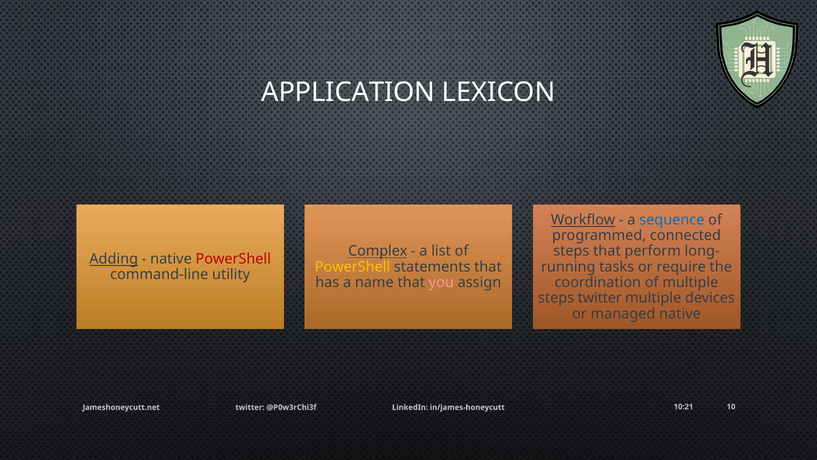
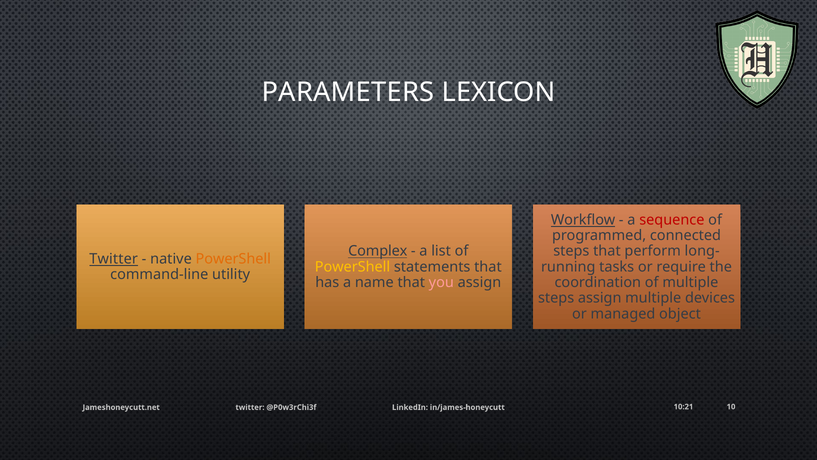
APPLICATION: APPLICATION -> PARAMETERS
sequence colour: blue -> red
Adding at (114, 259): Adding -> Twitter
PowerShell at (233, 259) colour: red -> orange
steps twitter: twitter -> assign
managed native: native -> object
